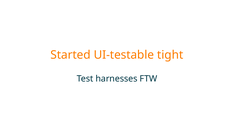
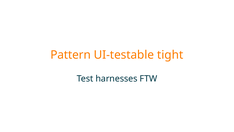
Started: Started -> Pattern
